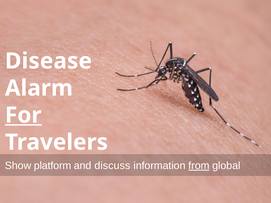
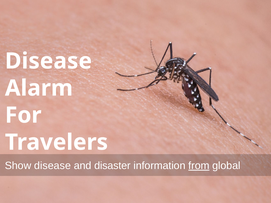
For underline: present -> none
Show platform: platform -> disease
discuss: discuss -> disaster
